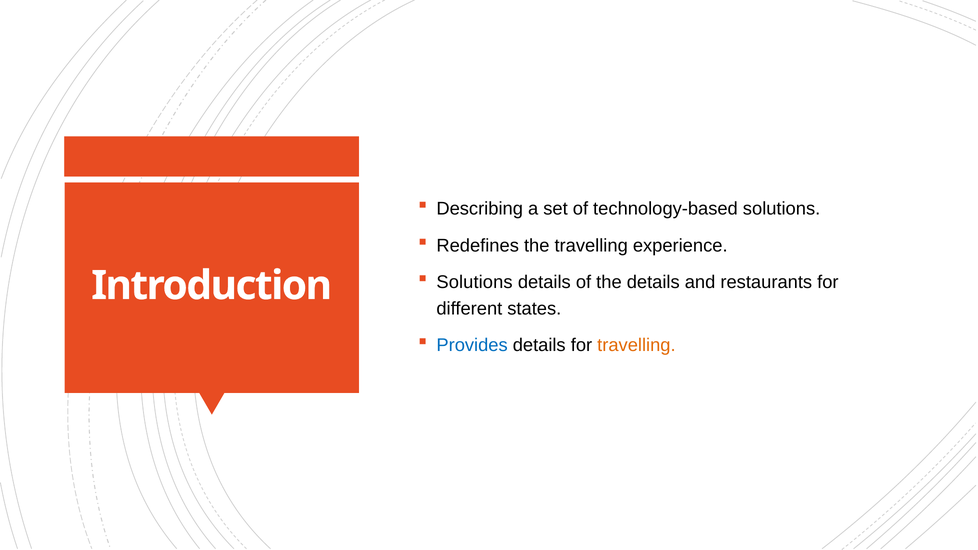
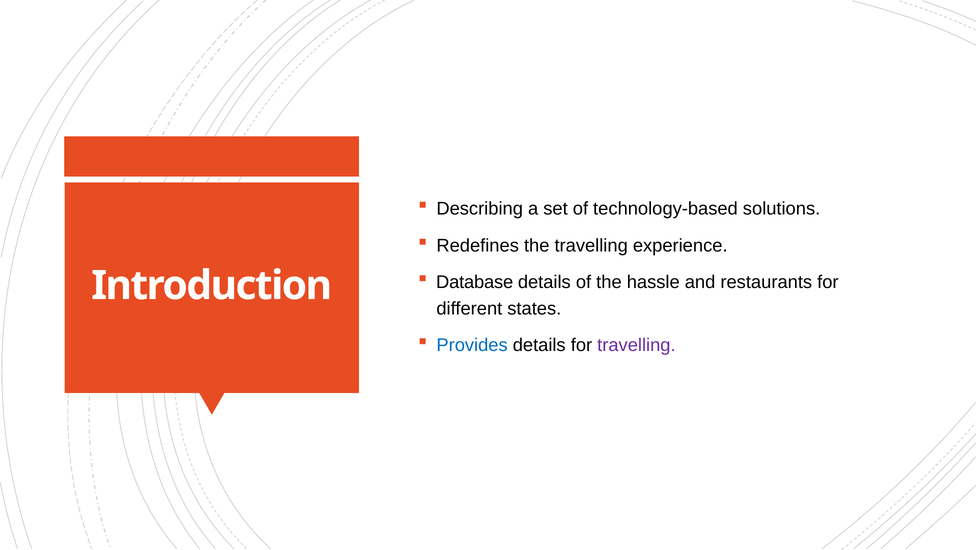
Solutions at (475, 282): Solutions -> Database
the details: details -> hassle
travelling at (636, 345) colour: orange -> purple
